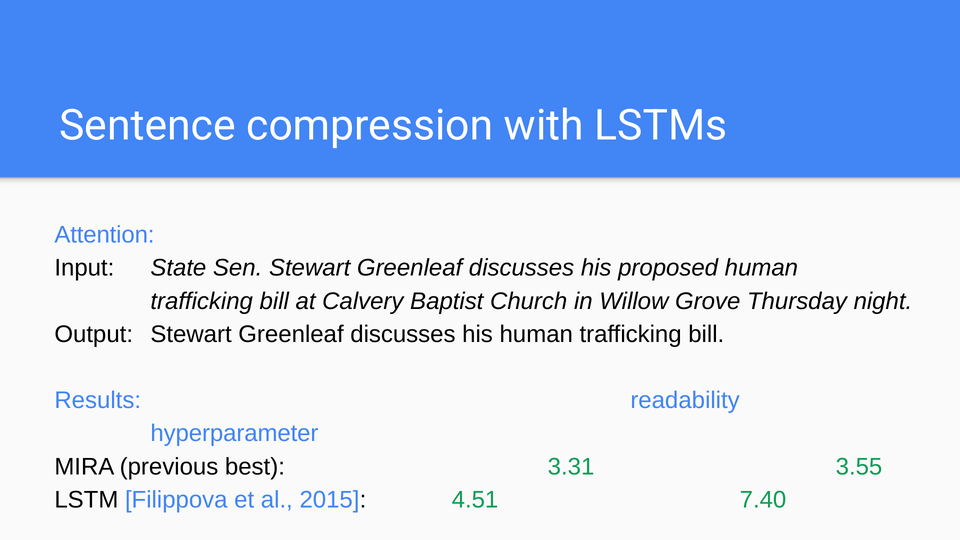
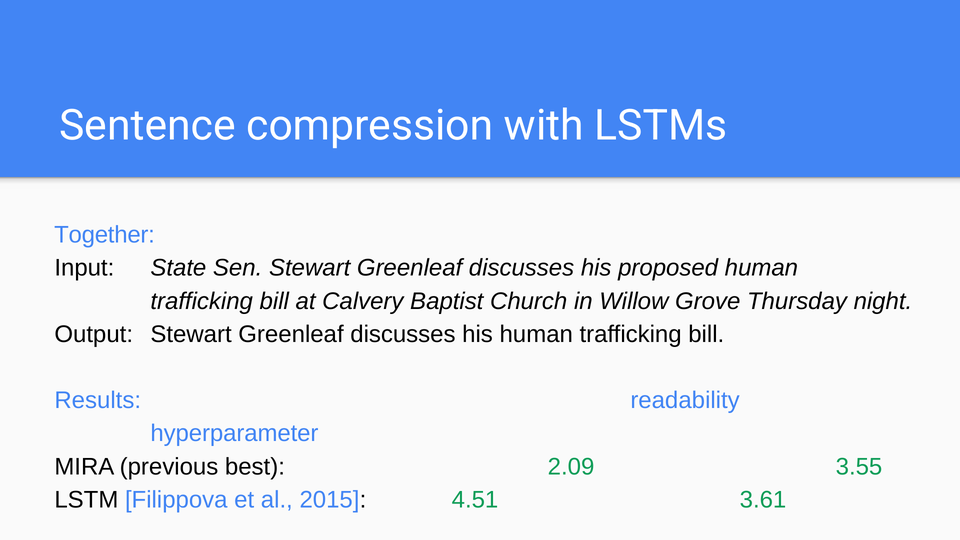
Attention: Attention -> Together
3.31: 3.31 -> 2.09
7.40: 7.40 -> 3.61
